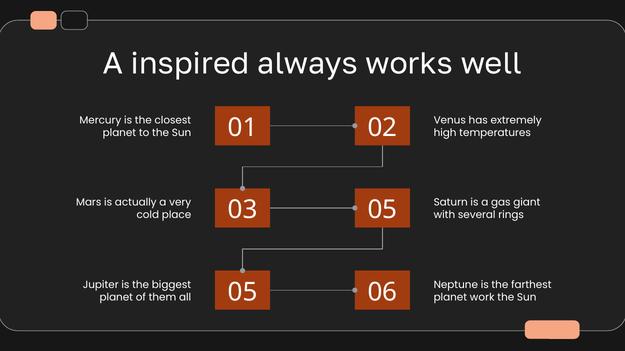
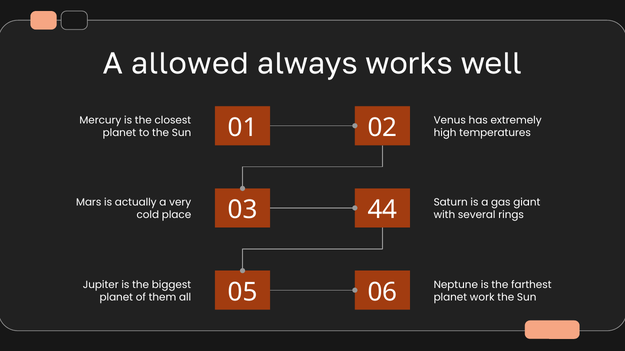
inspired: inspired -> allowed
03 05: 05 -> 44
